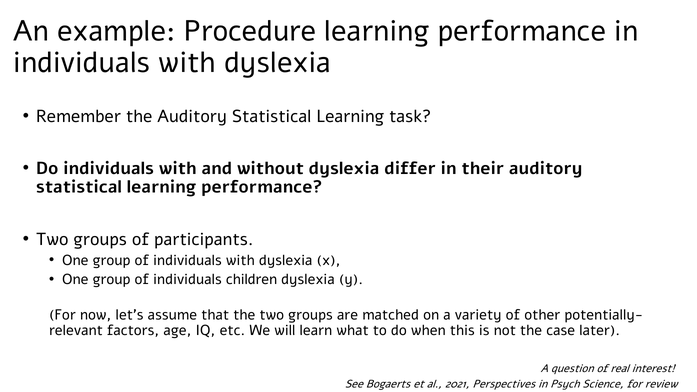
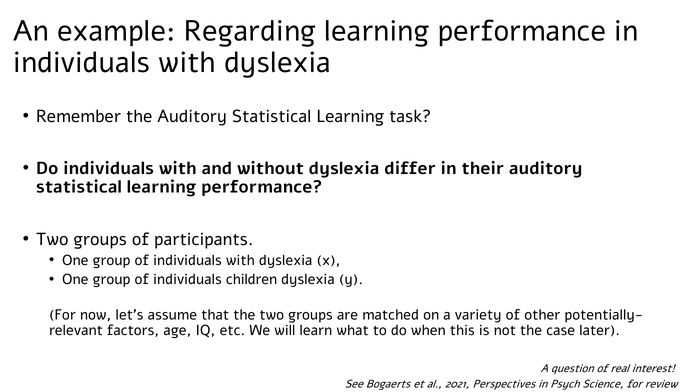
Procedure: Procedure -> Regarding
